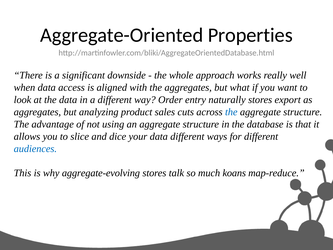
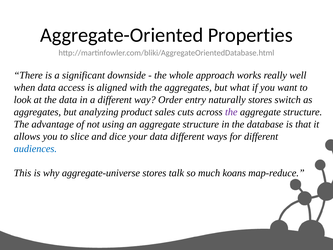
export: export -> switch
the at (231, 112) colour: blue -> purple
aggregate-evolving: aggregate-evolving -> aggregate-universe
